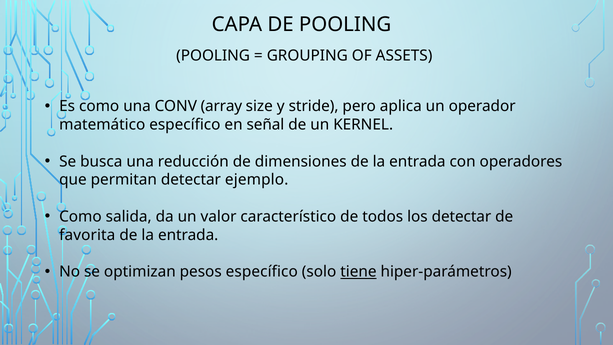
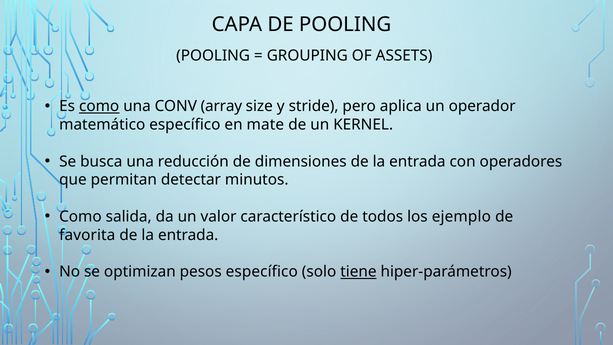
como at (99, 106) underline: none -> present
señal: señal -> mate
ejemplo: ejemplo -> minutos
los detectar: detectar -> ejemplo
